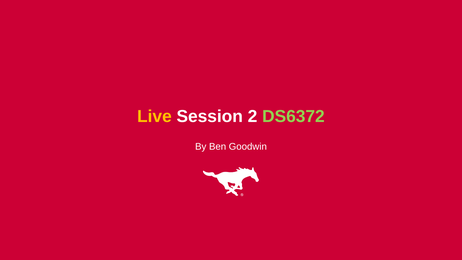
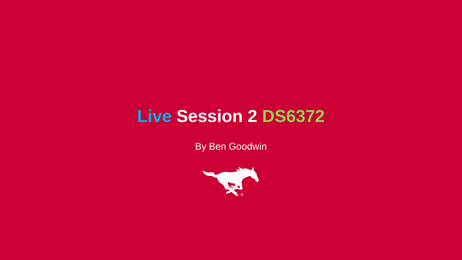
Live colour: yellow -> light blue
